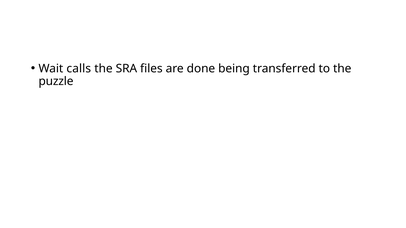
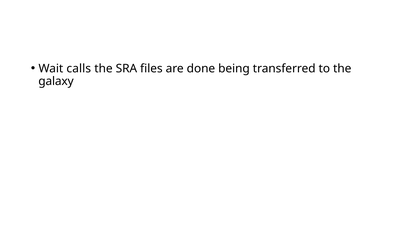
puzzle: puzzle -> galaxy
